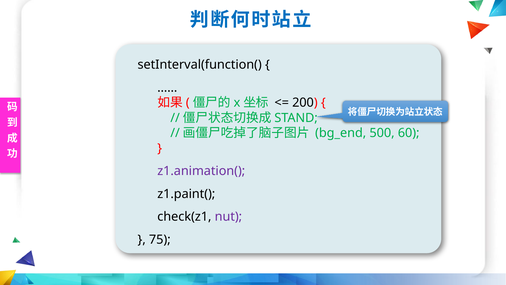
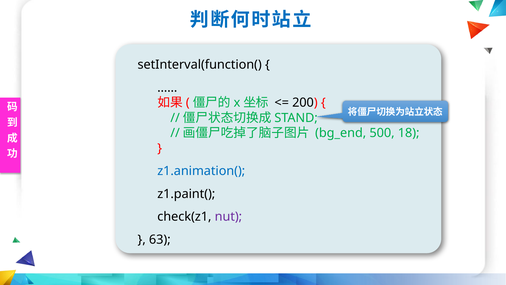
60: 60 -> 18
z1.animation( colour: purple -> blue
75: 75 -> 63
